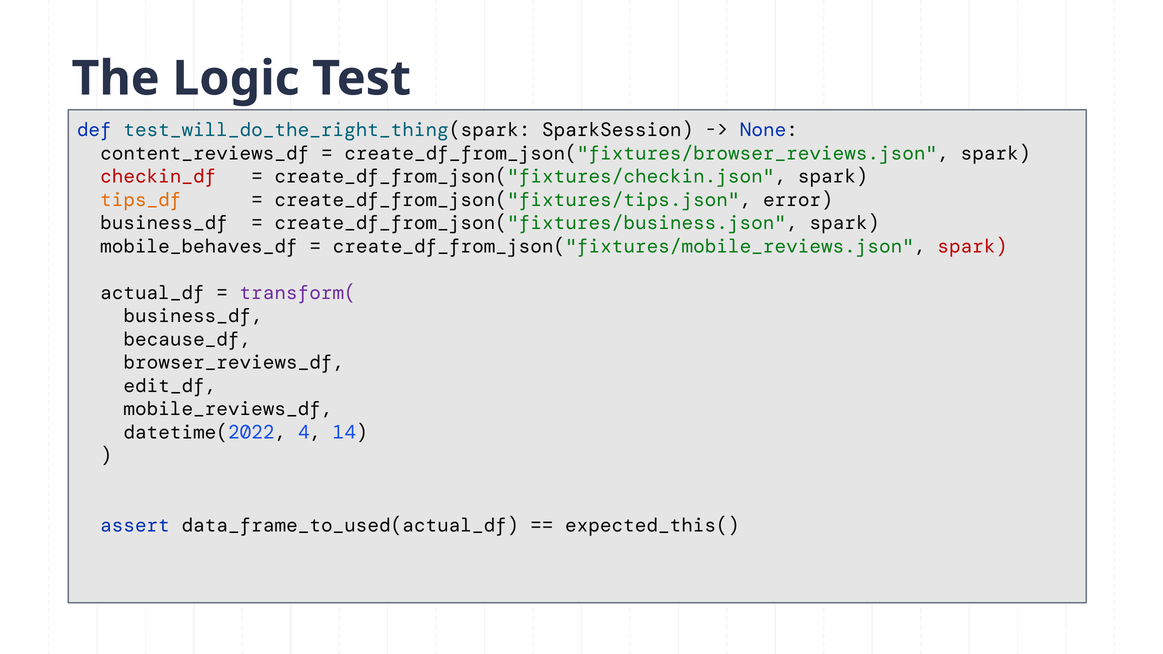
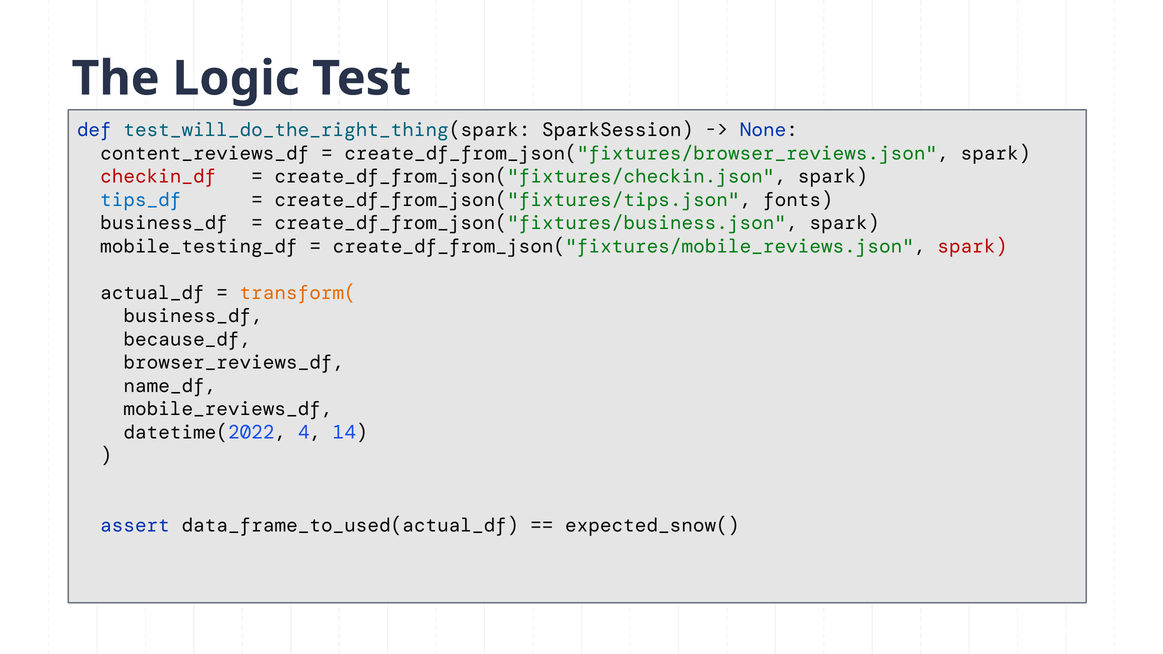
tips_df colour: orange -> blue
error: error -> fonts
mobile_behaves_df: mobile_behaves_df -> mobile_testing_df
transform( colour: purple -> orange
edit_df: edit_df -> name_df
expected_this(: expected_this( -> expected_snow(
